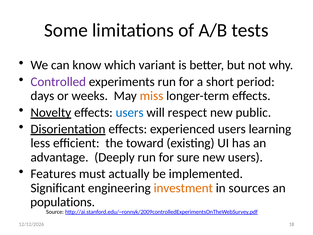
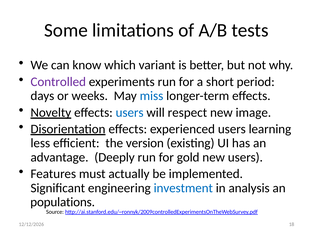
miss colour: orange -> blue
public: public -> image
toward: toward -> version
sure: sure -> gold
investment colour: orange -> blue
sources: sources -> analysis
